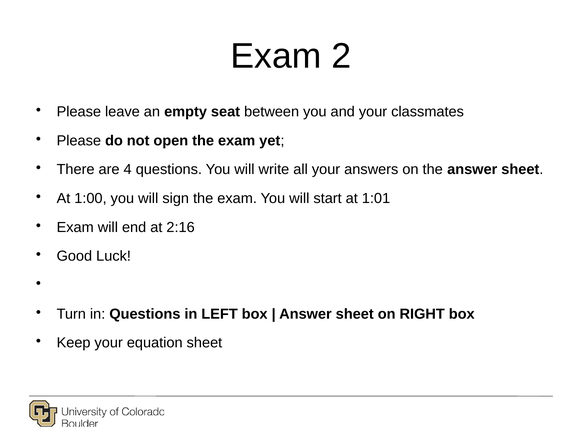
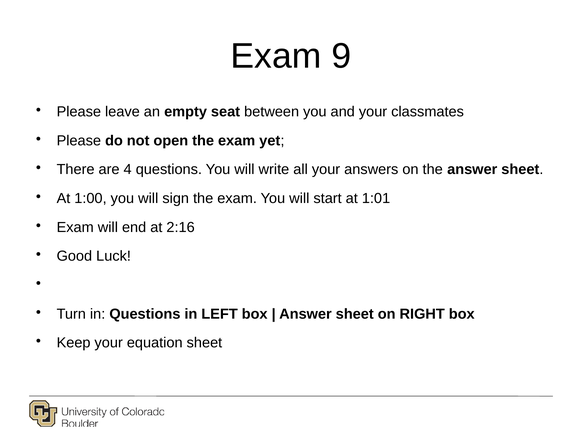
2: 2 -> 9
